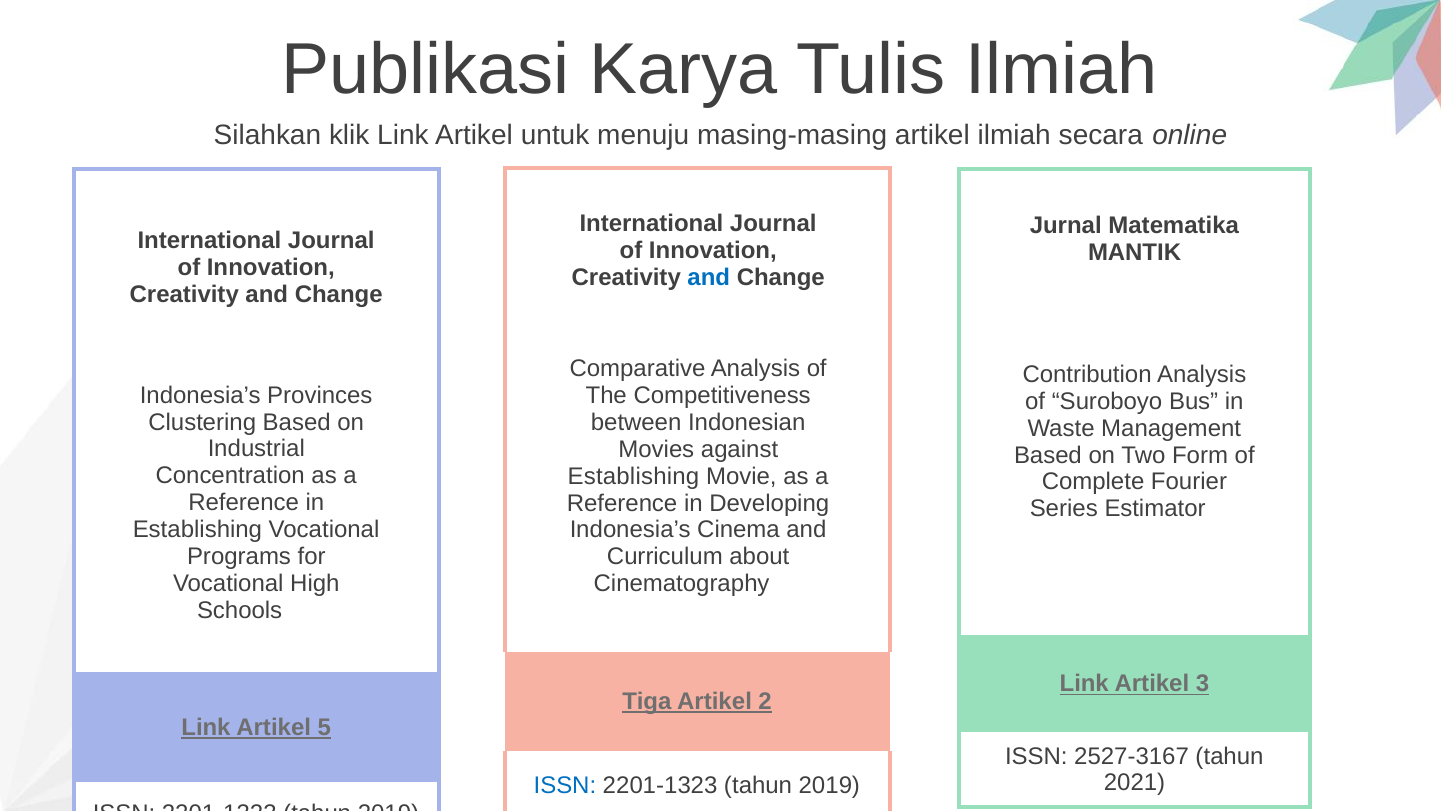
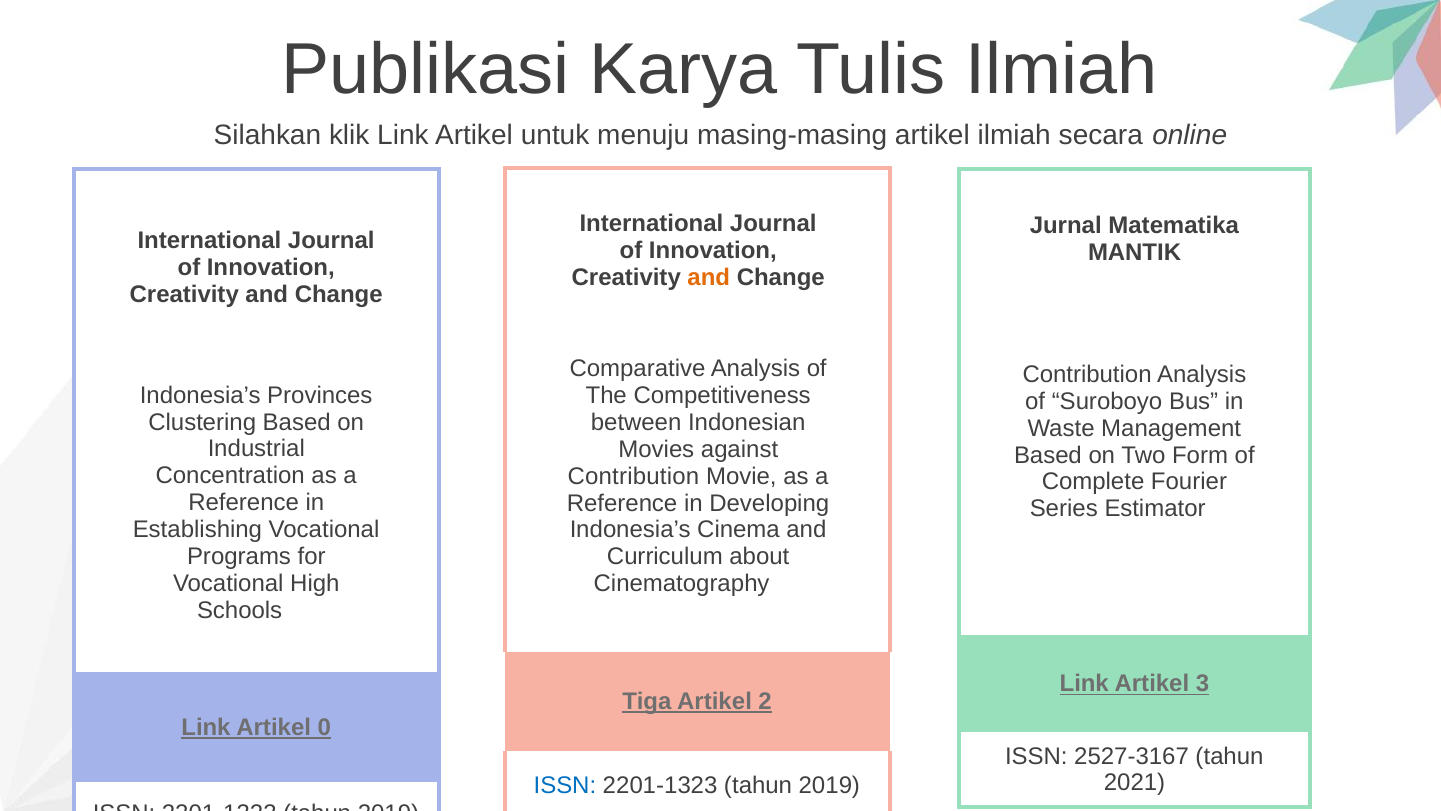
and at (709, 278) colour: blue -> orange
Establishing at (633, 476): Establishing -> Contribution
5: 5 -> 0
